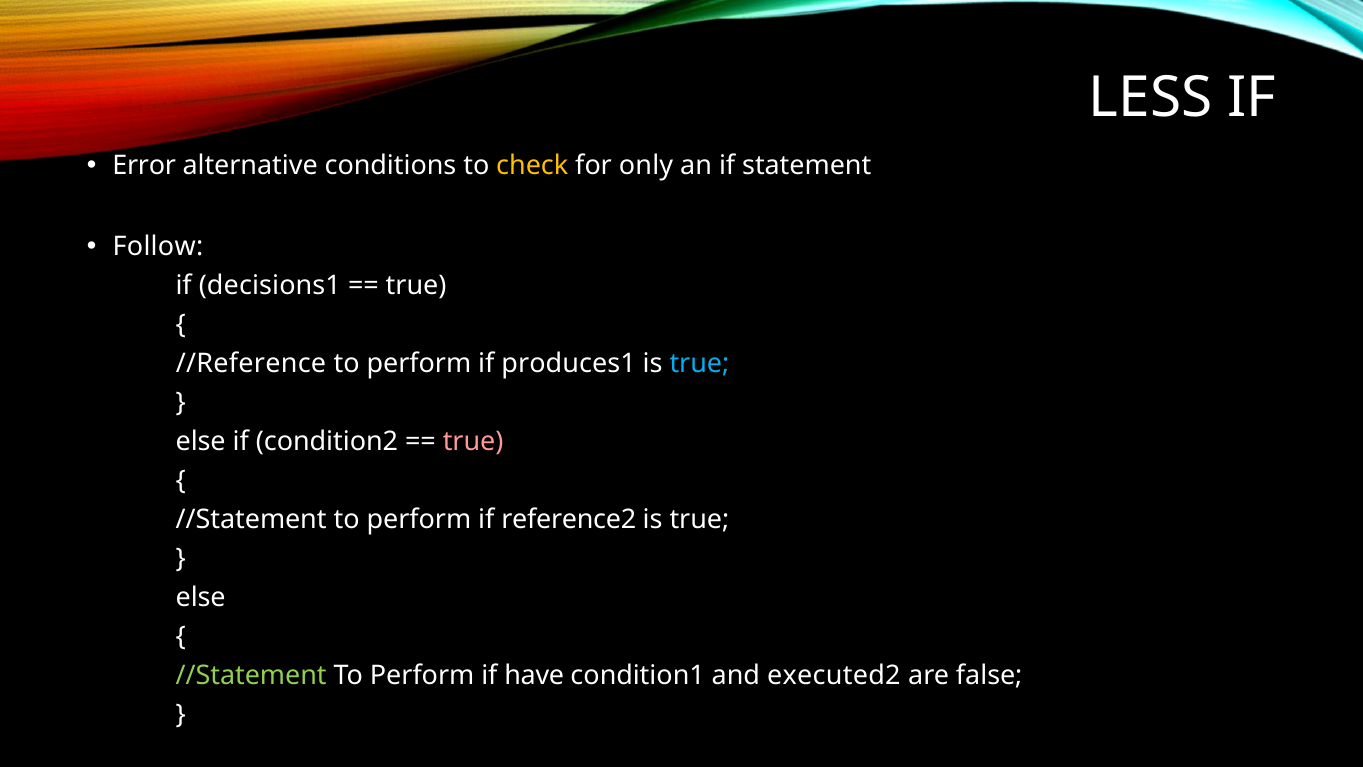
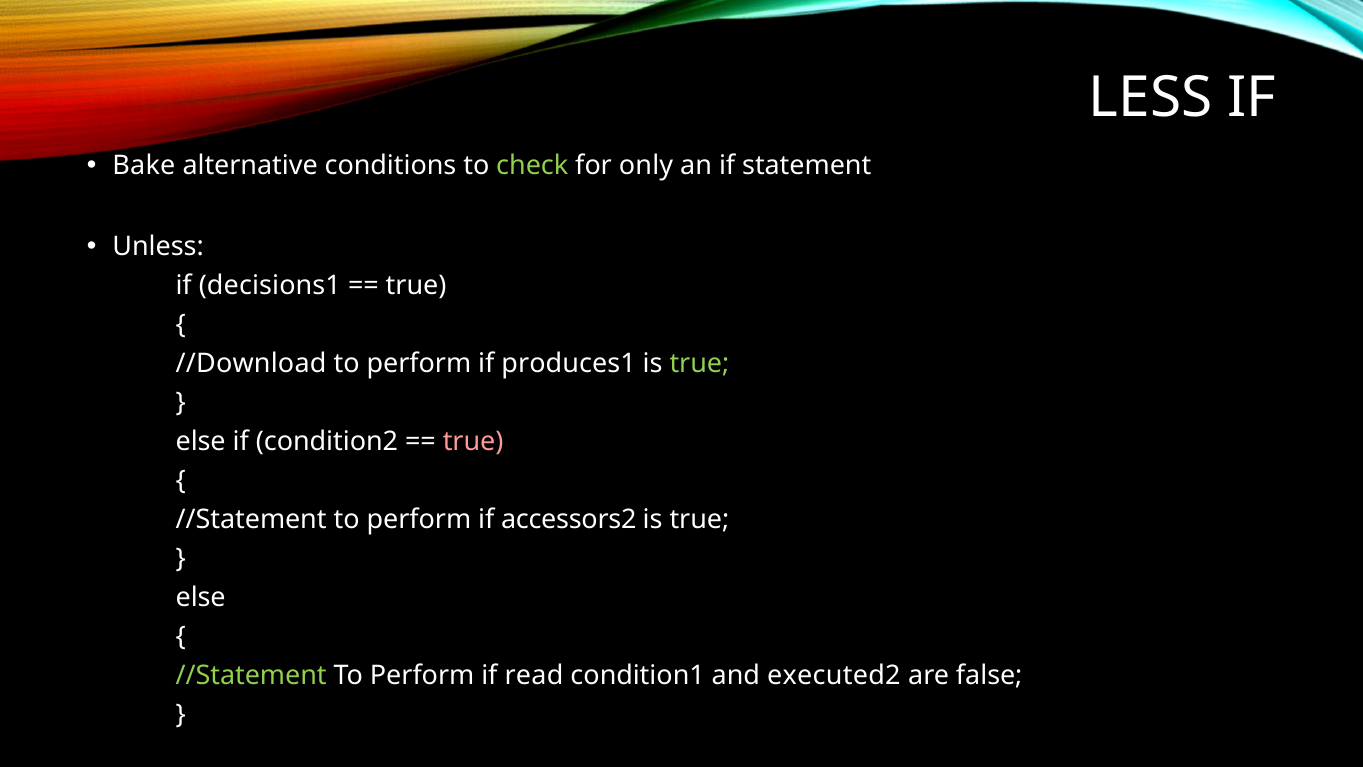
Error: Error -> Bake
check colour: yellow -> light green
Follow: Follow -> Unless
//Reference: //Reference -> //Download
true at (699, 364) colour: light blue -> light green
reference2: reference2 -> accessors2
have: have -> read
